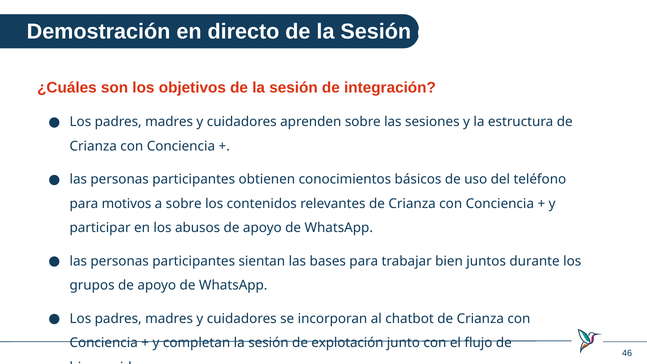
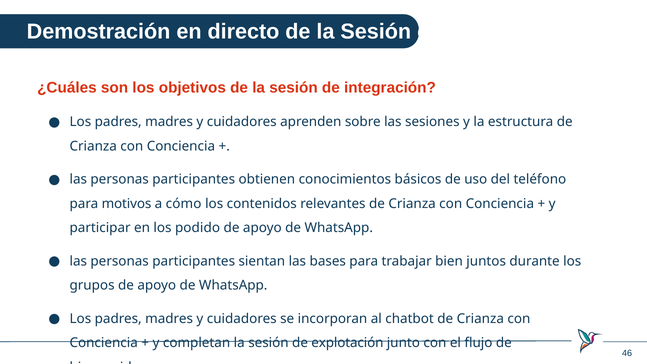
a sobre: sobre -> cómo
abusos: abusos -> podido
